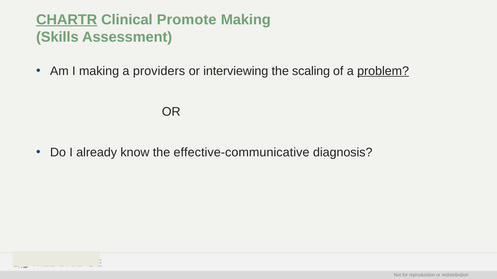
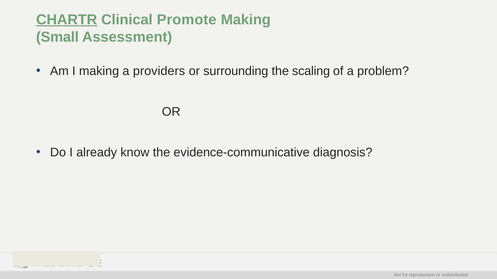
Skills: Skills -> Small
interviewing: interviewing -> surrounding
problem underline: present -> none
effective-communicative: effective-communicative -> evidence-communicative
